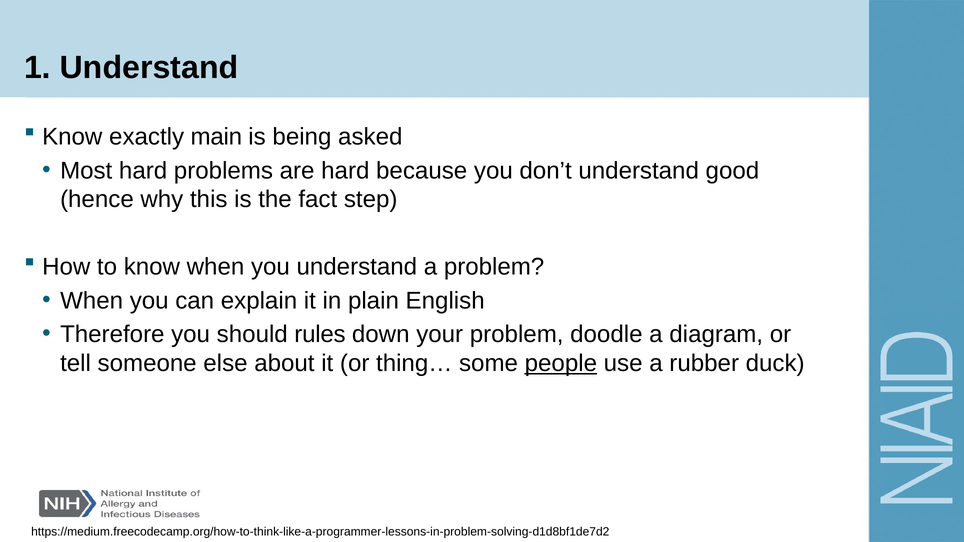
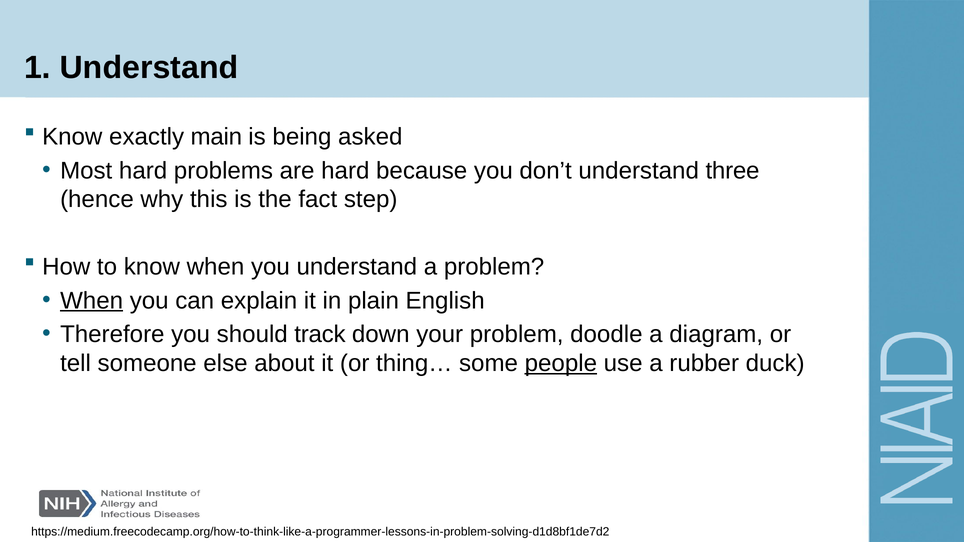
good: good -> three
When at (92, 301) underline: none -> present
rules: rules -> track
